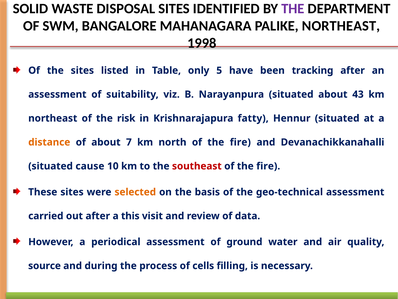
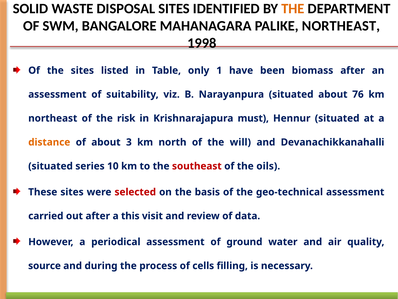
THE at (293, 9) colour: purple -> orange
5: 5 -> 1
tracking: tracking -> biomass
43: 43 -> 76
fatty: fatty -> must
7: 7 -> 3
north of the fire: fire -> will
cause: cause -> series
fire at (268, 166): fire -> oils
selected colour: orange -> red
